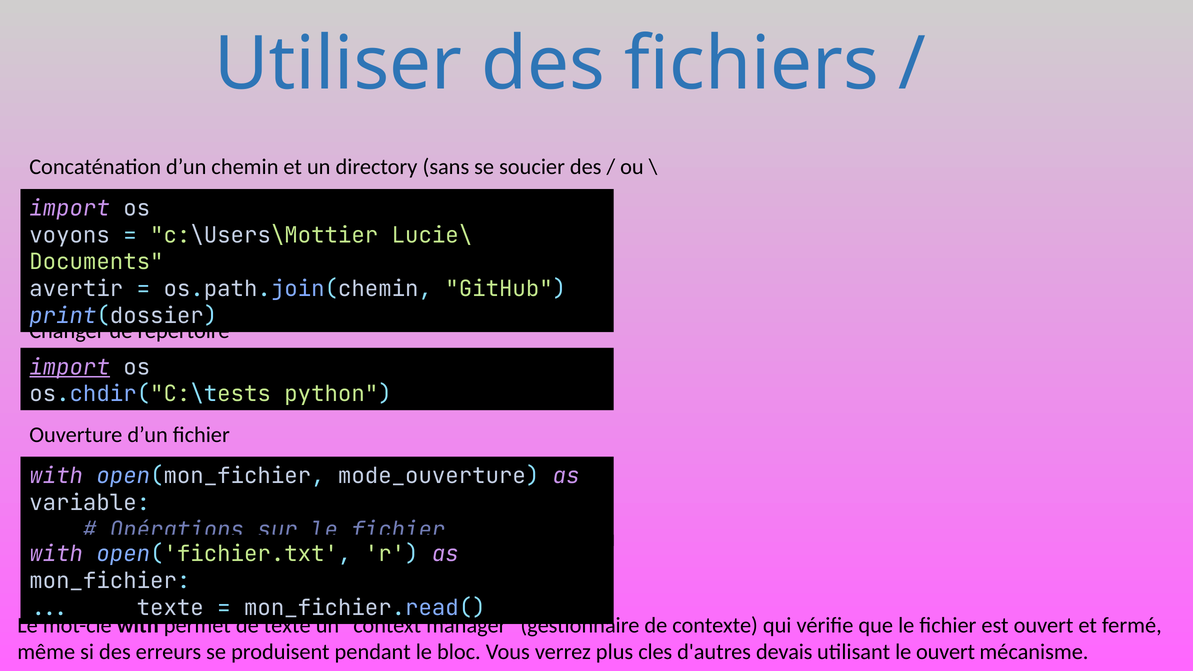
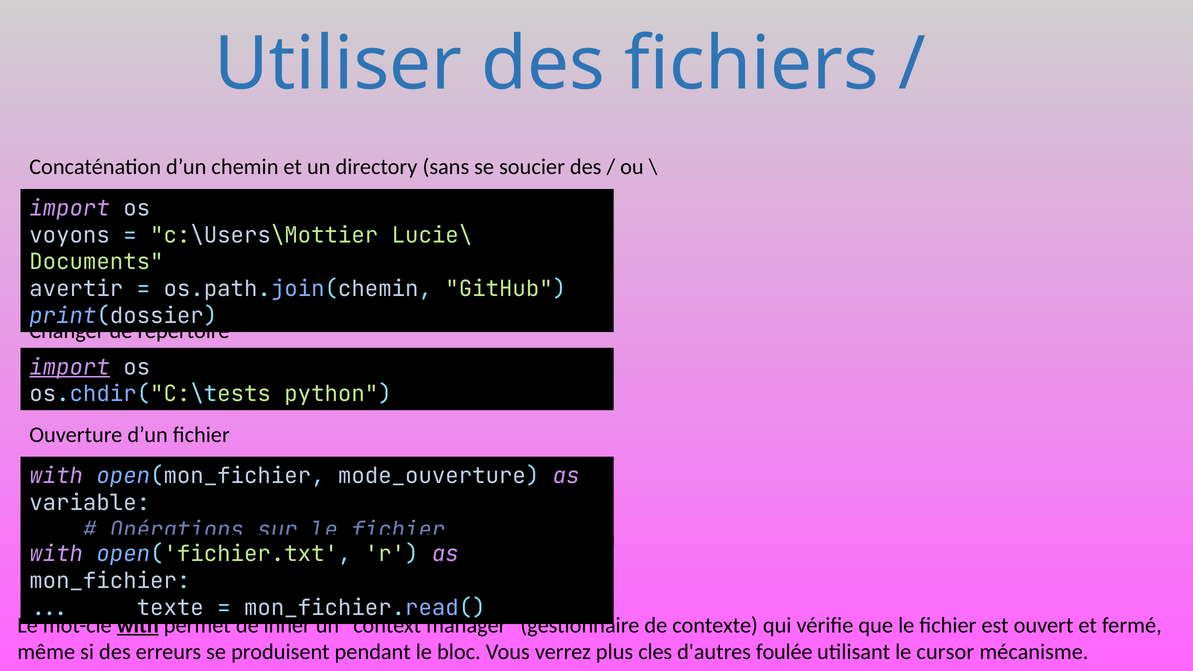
with at (138, 625) underline: none -> present
de texte: texte -> inner
devais: devais -> foulée
le ouvert: ouvert -> cursor
